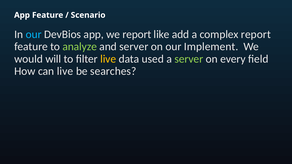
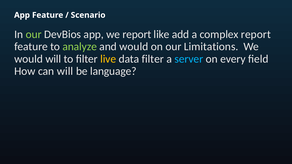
our at (34, 34) colour: light blue -> light green
and server: server -> would
Implement: Implement -> Limitations
data used: used -> filter
server at (189, 59) colour: light green -> light blue
can live: live -> will
searches: searches -> language
